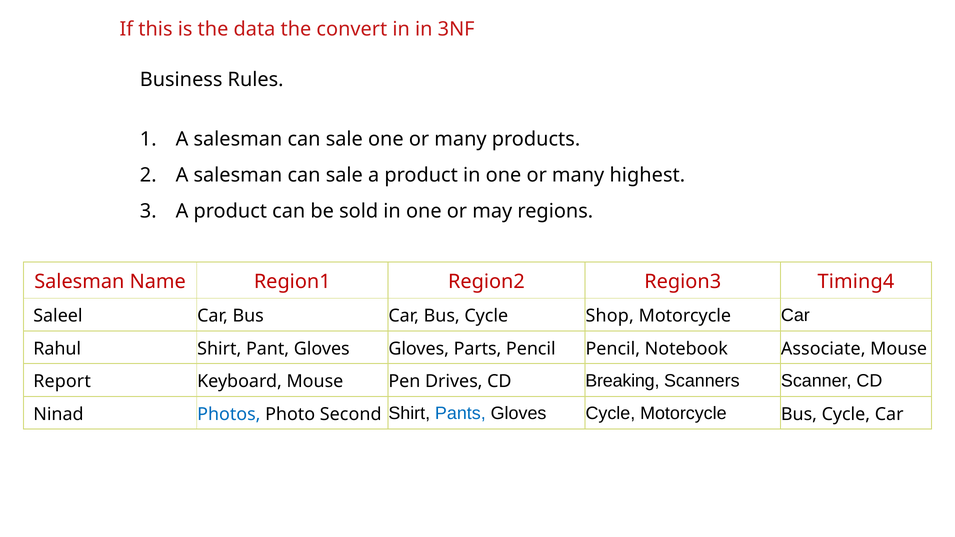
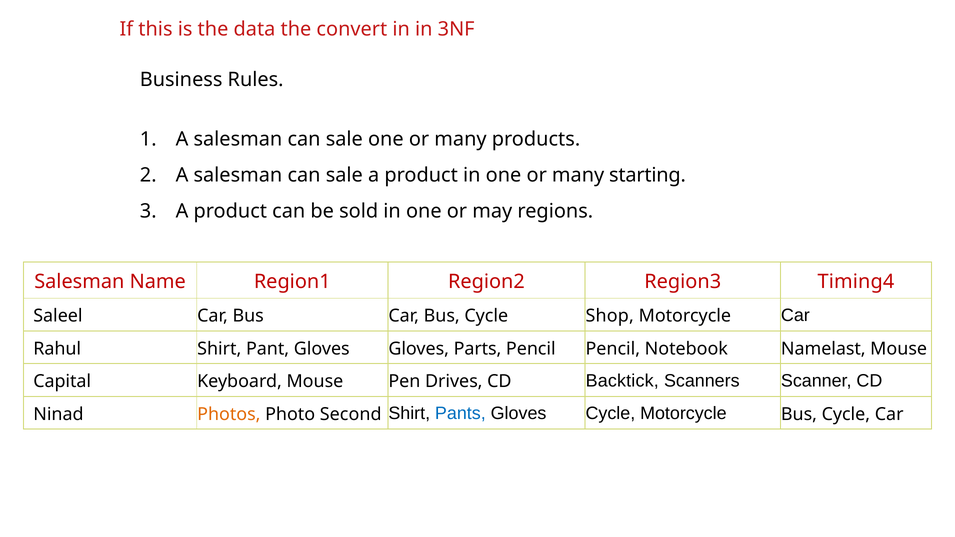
highest: highest -> starting
Associate: Associate -> Namelast
Report: Report -> Capital
Breaking: Breaking -> Backtick
Photos colour: blue -> orange
